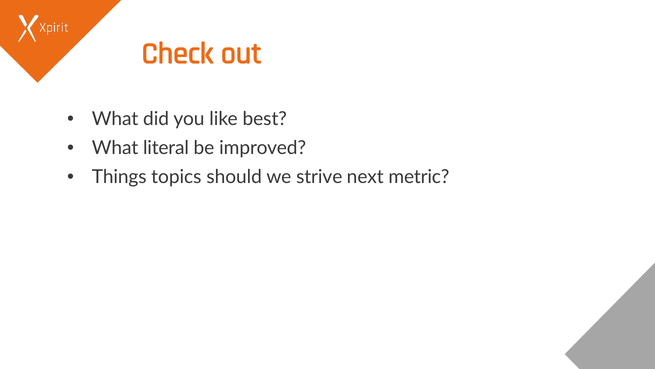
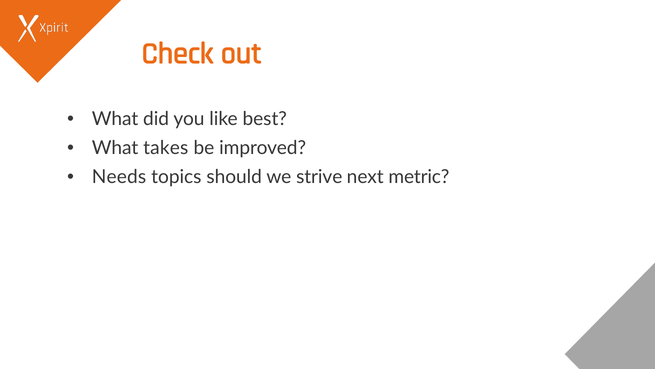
literal: literal -> takes
Things: Things -> Needs
